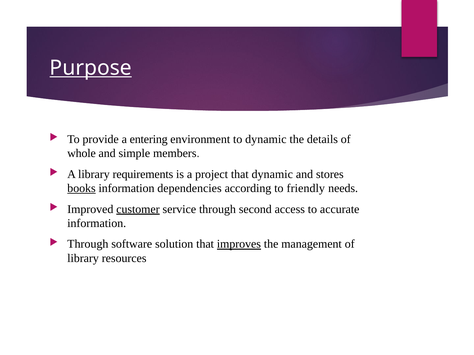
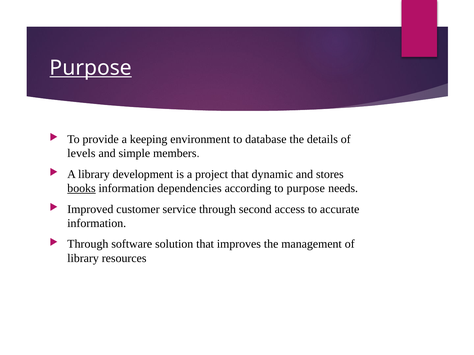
entering: entering -> keeping
to dynamic: dynamic -> database
whole: whole -> levels
requirements: requirements -> development
to friendly: friendly -> purpose
customer underline: present -> none
improves underline: present -> none
